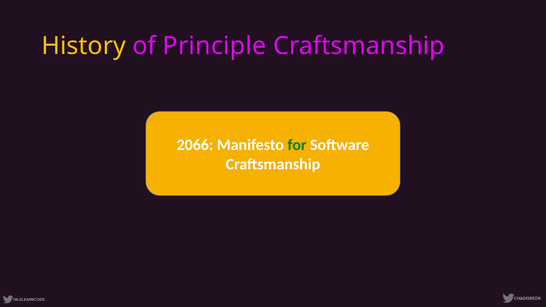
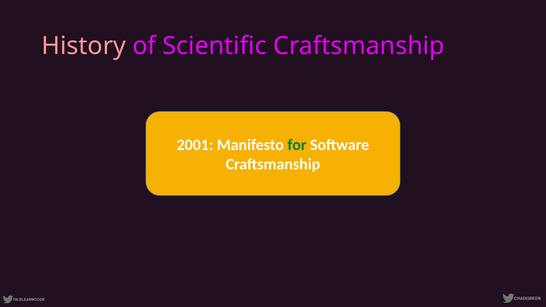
History colour: yellow -> pink
Principle: Principle -> Scientific
2066: 2066 -> 2001
